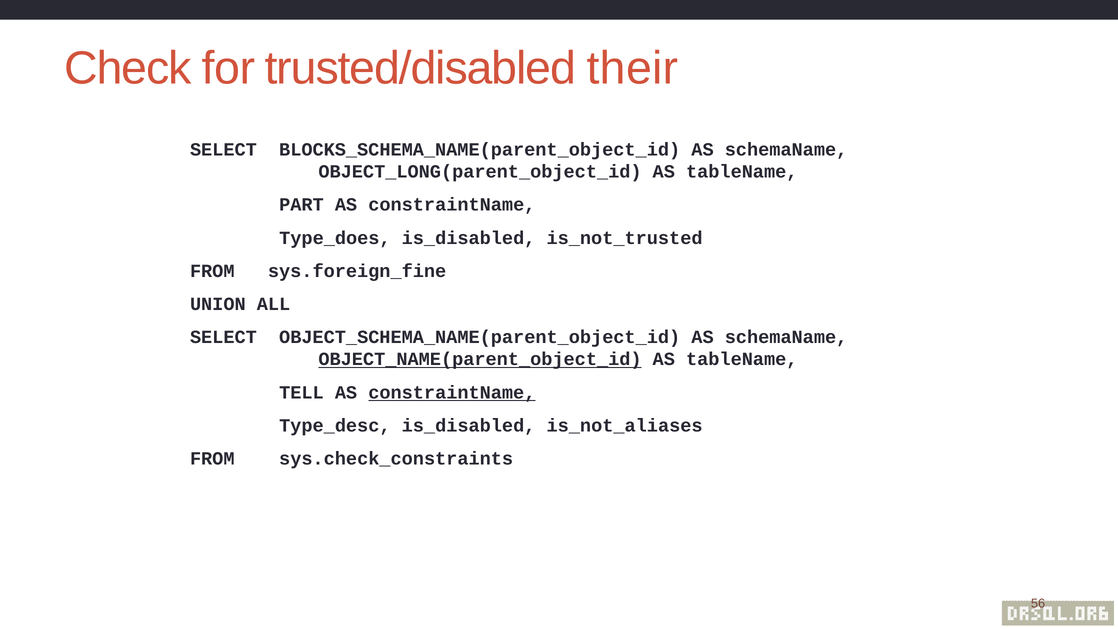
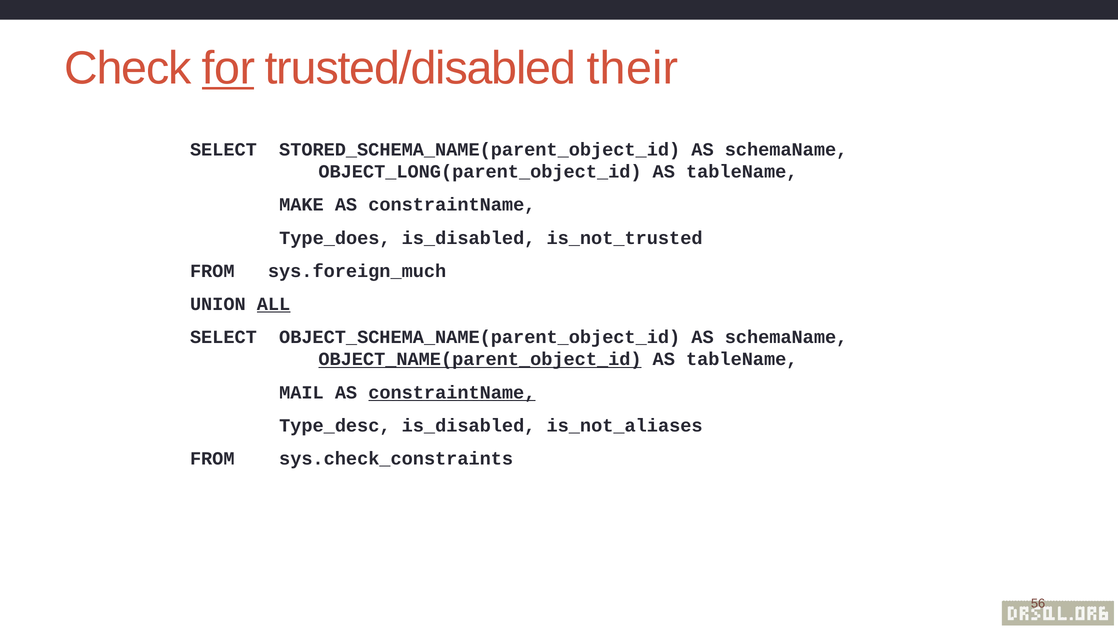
for underline: none -> present
BLOCKS_SCHEMA_NAME(parent_object_id: BLOCKS_SCHEMA_NAME(parent_object_id -> STORED_SCHEMA_NAME(parent_object_id
PART: PART -> MAKE
sys.foreign_fine: sys.foreign_fine -> sys.foreign_much
ALL underline: none -> present
TELL: TELL -> MAIL
